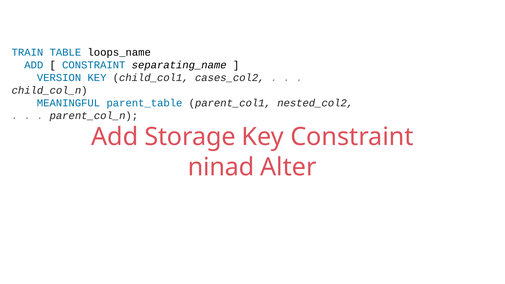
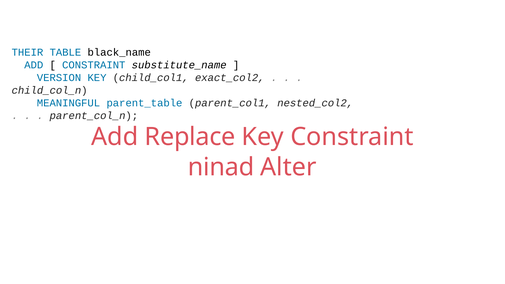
TRAIN: TRAIN -> THEIR
loops_name: loops_name -> black_name
separating_name: separating_name -> substitute_name
cases_col2: cases_col2 -> exact_col2
Storage: Storage -> Replace
